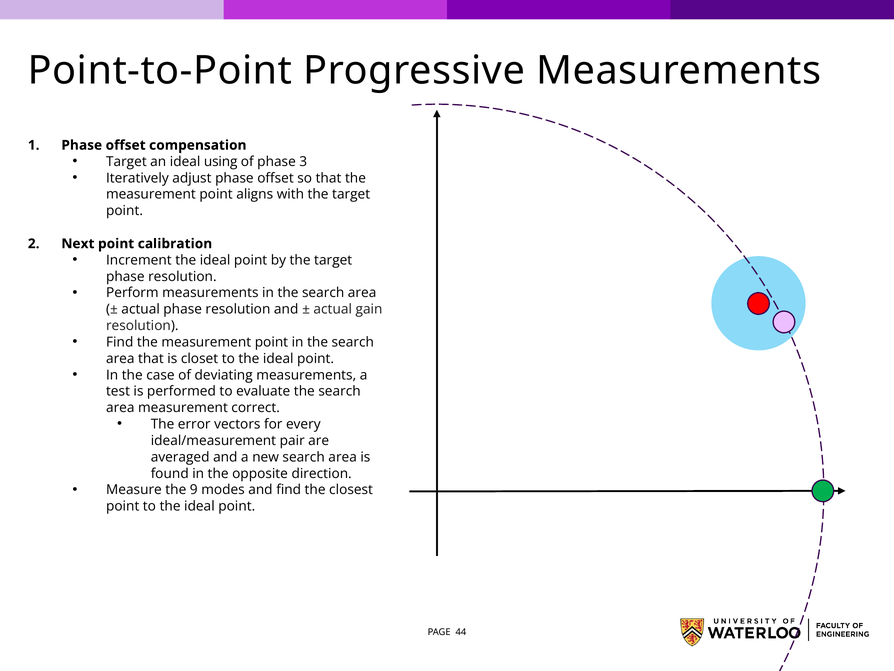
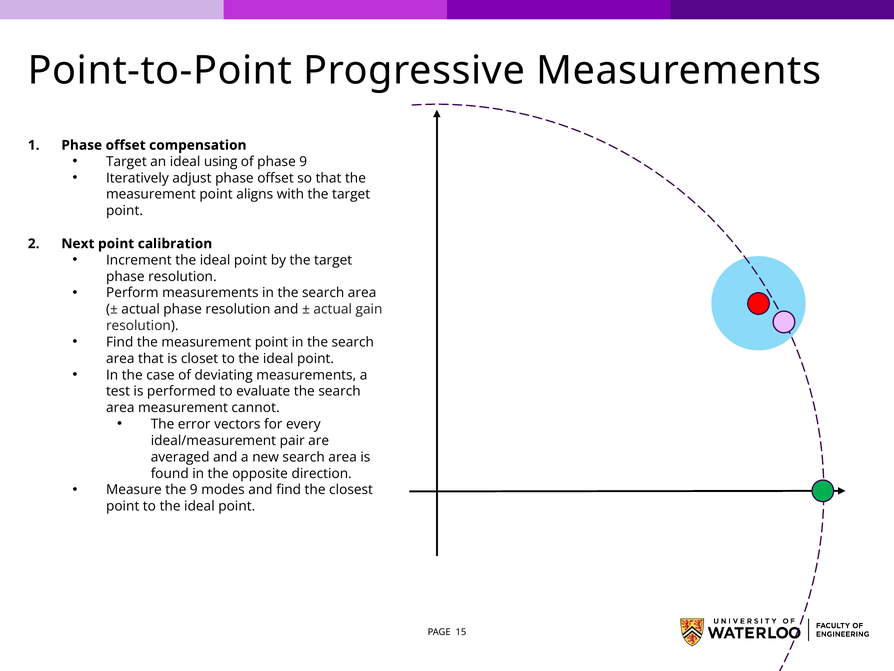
phase 3: 3 -> 9
correct: correct -> cannot
44: 44 -> 15
